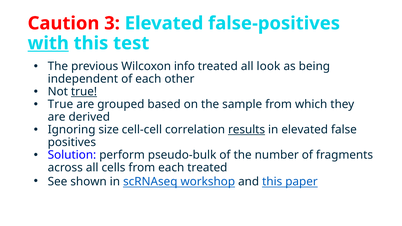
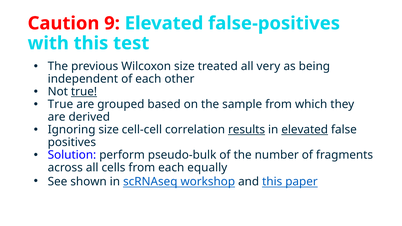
3: 3 -> 9
with underline: present -> none
Wilcoxon info: info -> size
look: look -> very
elevated at (305, 130) underline: none -> present
each treated: treated -> equally
